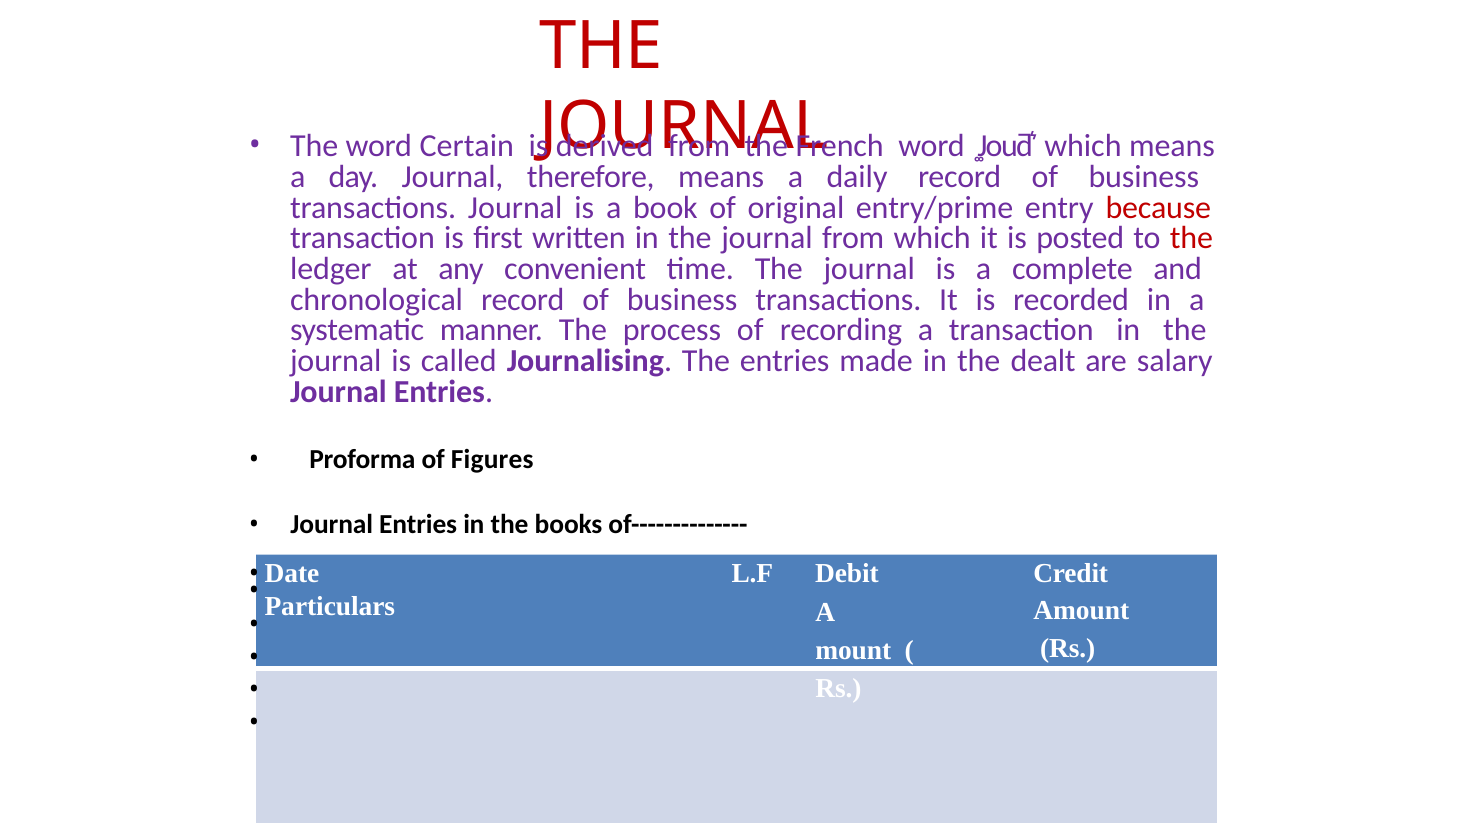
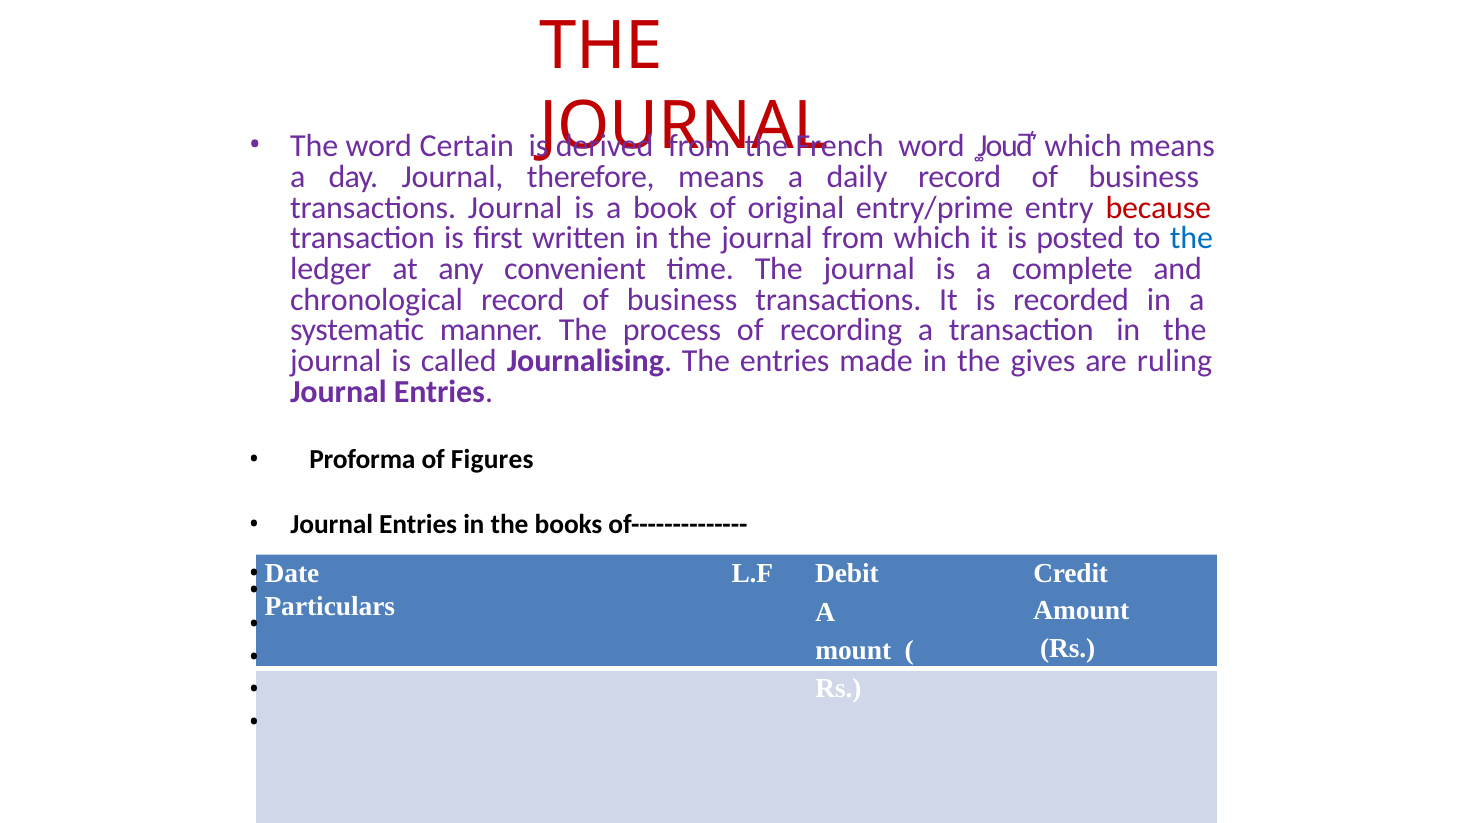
the at (1191, 238) colour: red -> blue
dealt: dealt -> gives
salary: salary -> ruling
